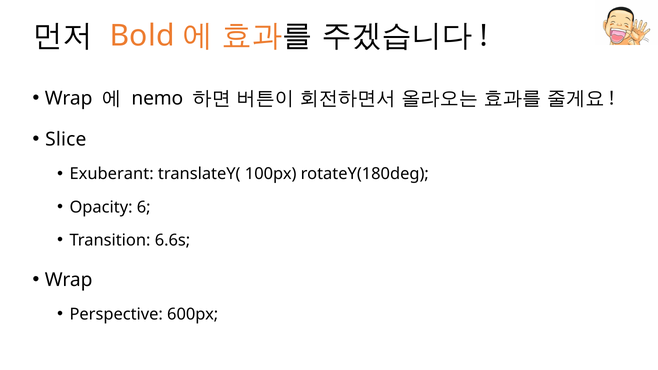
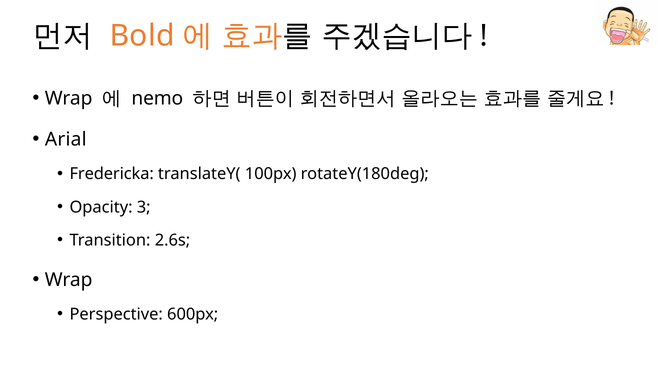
Slice: Slice -> Arial
Exuberant: Exuberant -> Fredericka
6: 6 -> 3
6.6s: 6.6s -> 2.6s
